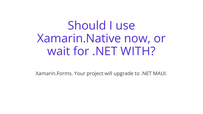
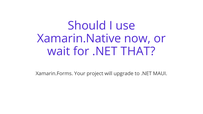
WITH: WITH -> THAT
